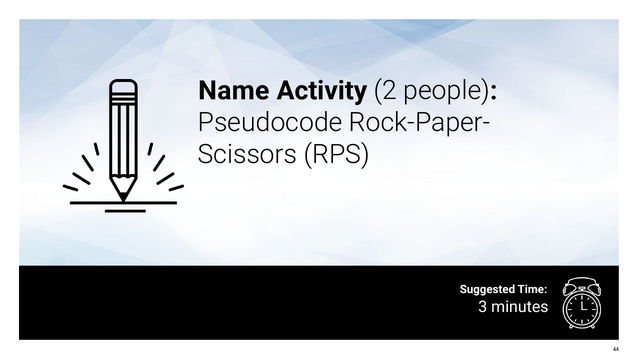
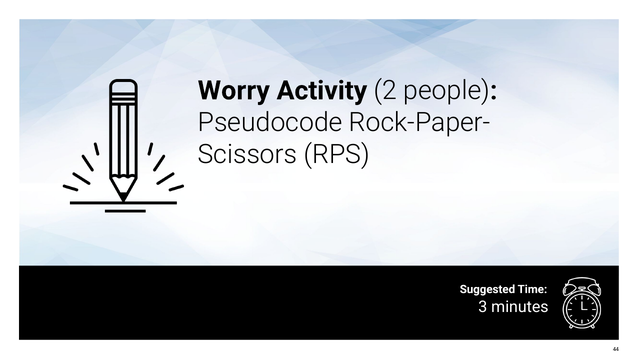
Name: Name -> Worry
